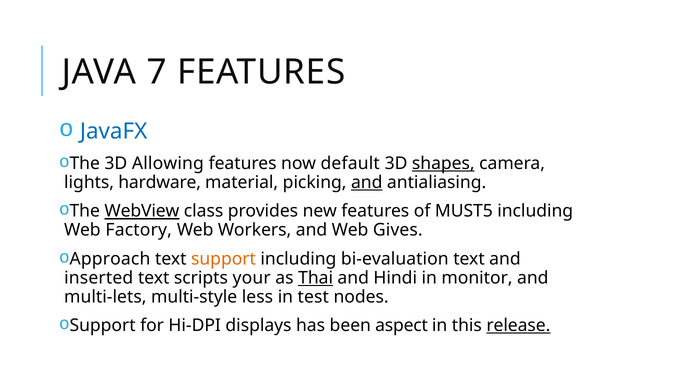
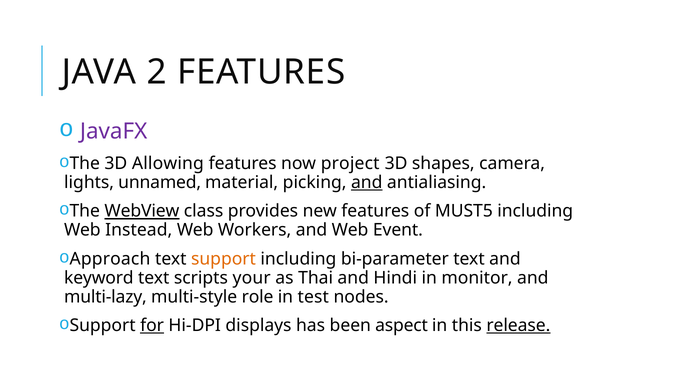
7: 7 -> 2
JavaFX colour: blue -> purple
default: default -> project
shapes underline: present -> none
hardware: hardware -> unnamed
Factory: Factory -> Instead
Gives: Gives -> Event
bi-evaluation: bi-evaluation -> bi-parameter
inserted: inserted -> keyword
Thai underline: present -> none
multi-lets: multi-lets -> multi-lazy
less: less -> role
for underline: none -> present
